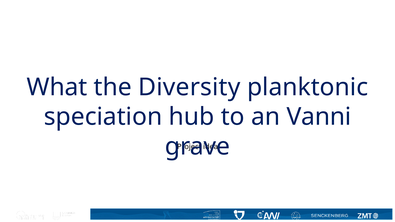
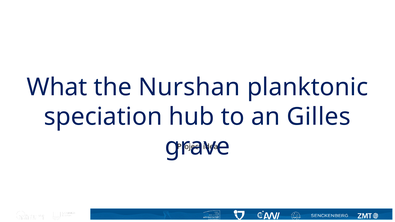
Diversity: Diversity -> Nurshan
Vanni: Vanni -> Gilles
